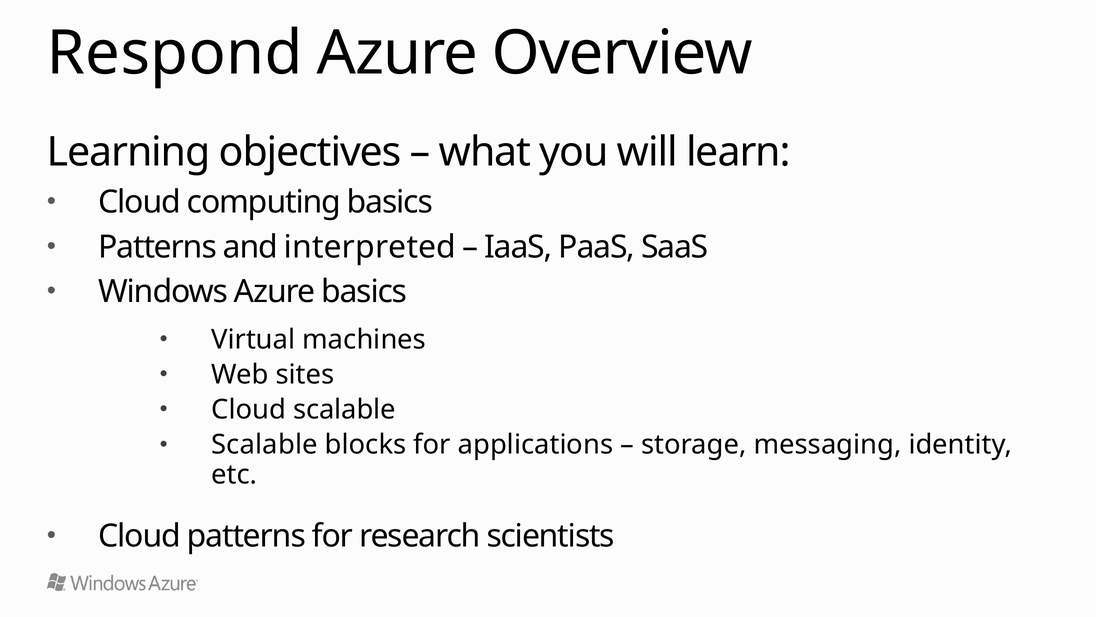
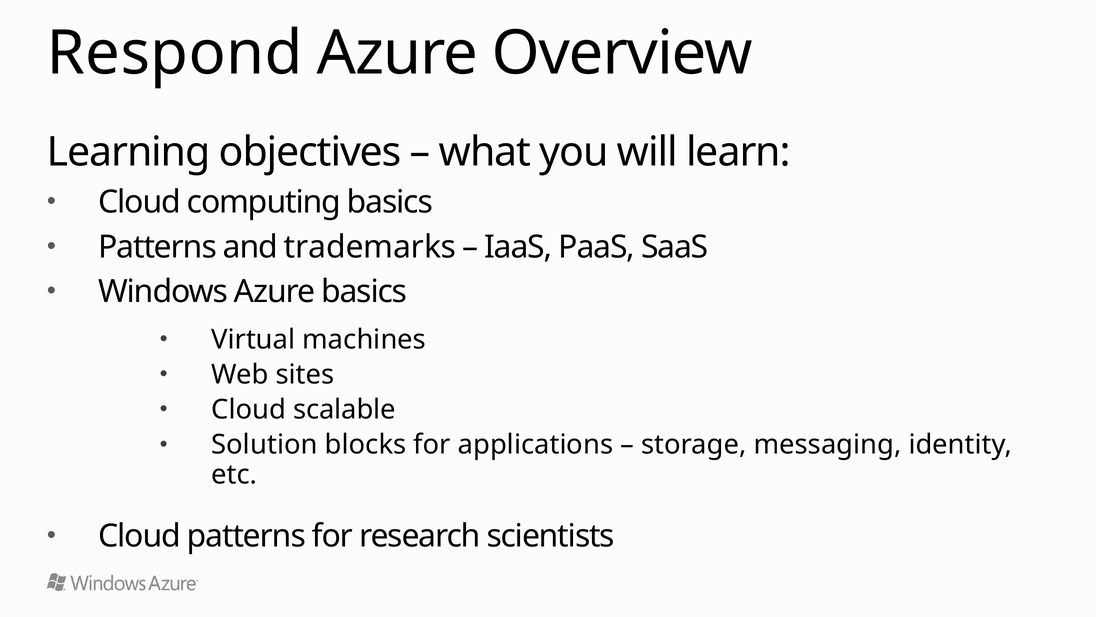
interpreted: interpreted -> trademarks
Scalable at (264, 445): Scalable -> Solution
